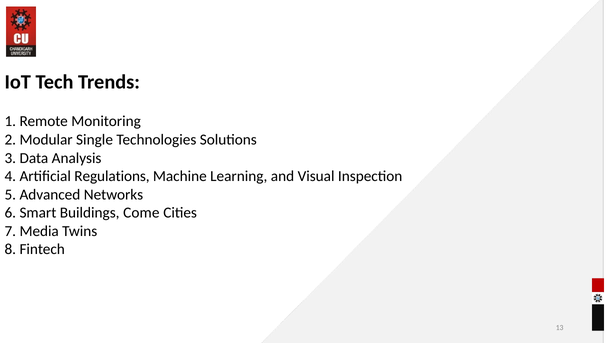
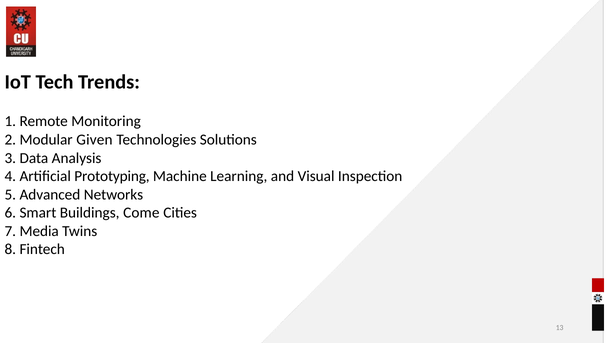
Single: Single -> Given
Regulations: Regulations -> Prototyping
